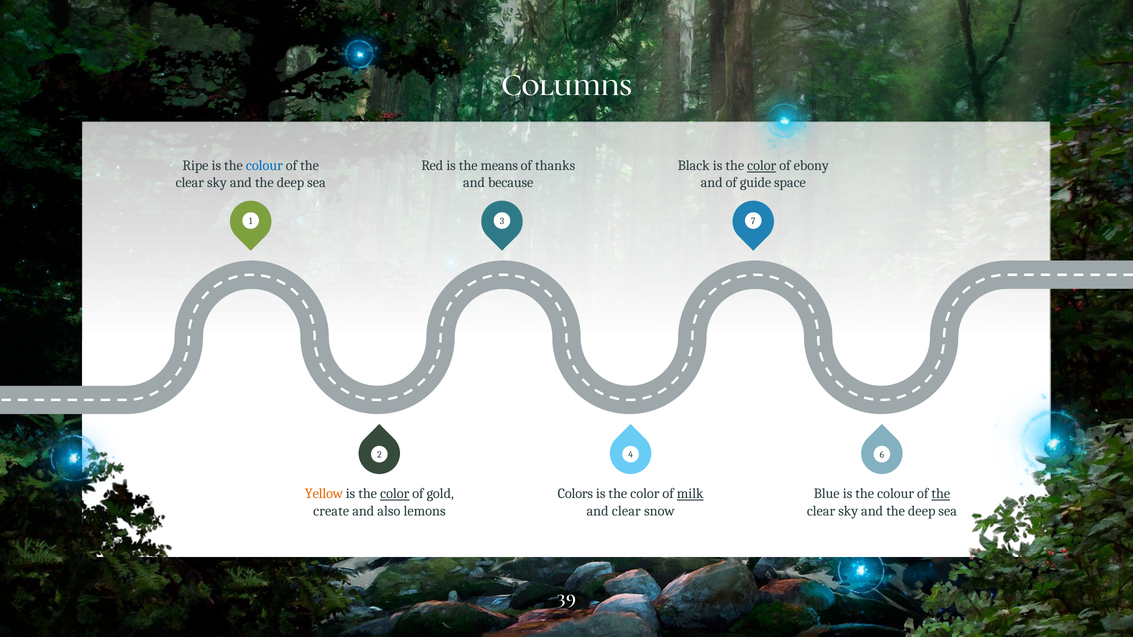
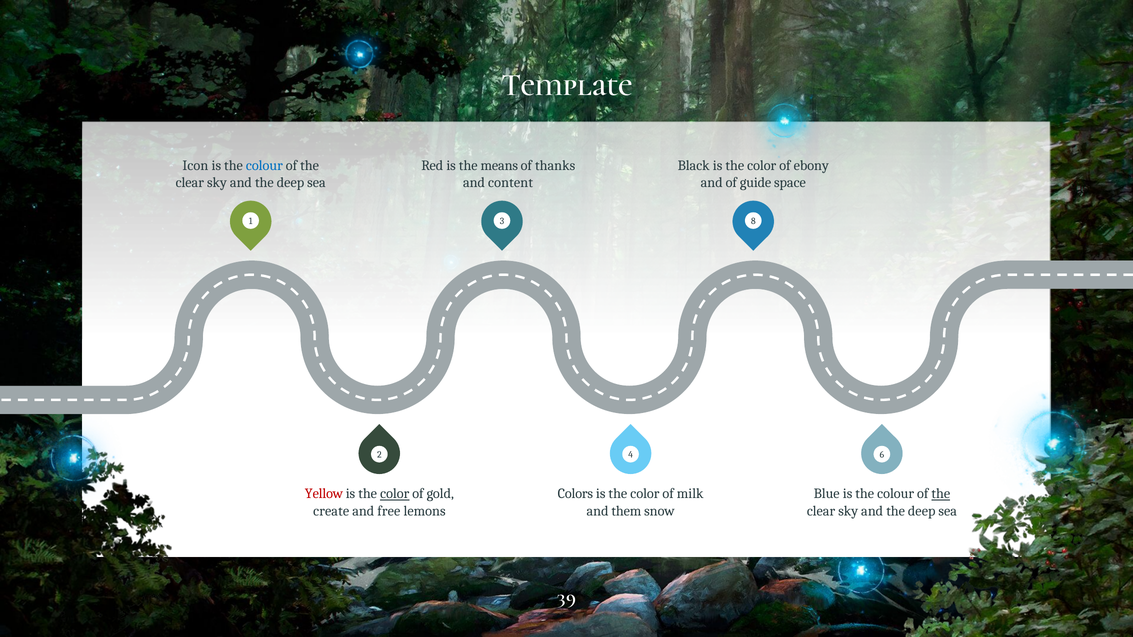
Columns: Columns -> Template
Ripe: Ripe -> Icon
color at (762, 166) underline: present -> none
because: because -> content
7: 7 -> 8
Yellow colour: orange -> red
milk underline: present -> none
also: also -> free
and clear: clear -> them
